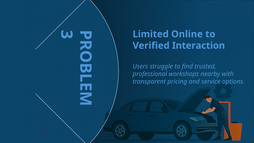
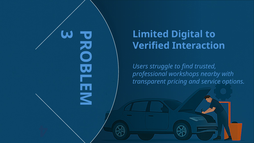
Online: Online -> Digital
